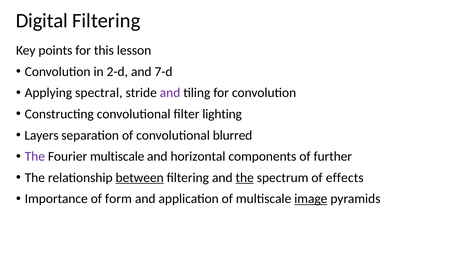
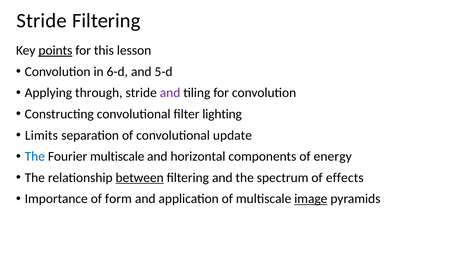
Digital at (42, 21): Digital -> Stride
points underline: none -> present
2-d: 2-d -> 6-d
7-d: 7-d -> 5-d
spectral: spectral -> through
Layers: Layers -> Limits
blurred: blurred -> update
The at (35, 157) colour: purple -> blue
further: further -> energy
the at (245, 178) underline: present -> none
